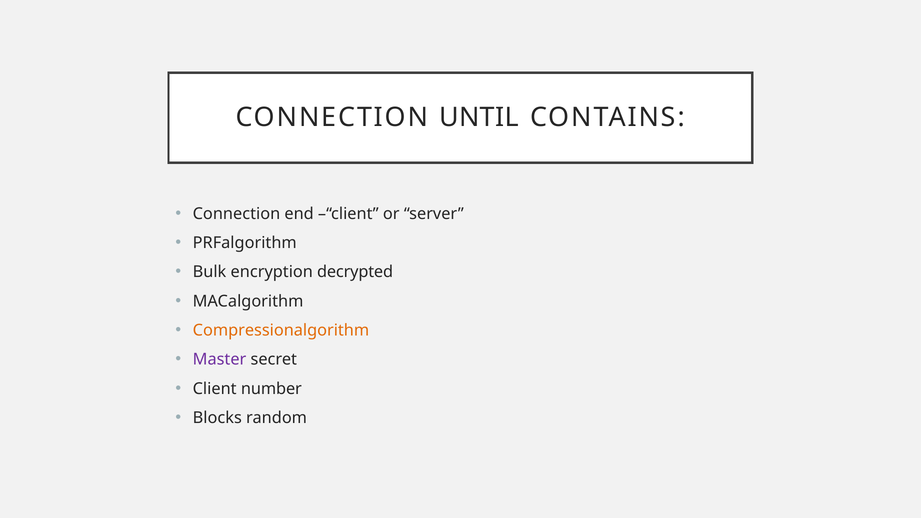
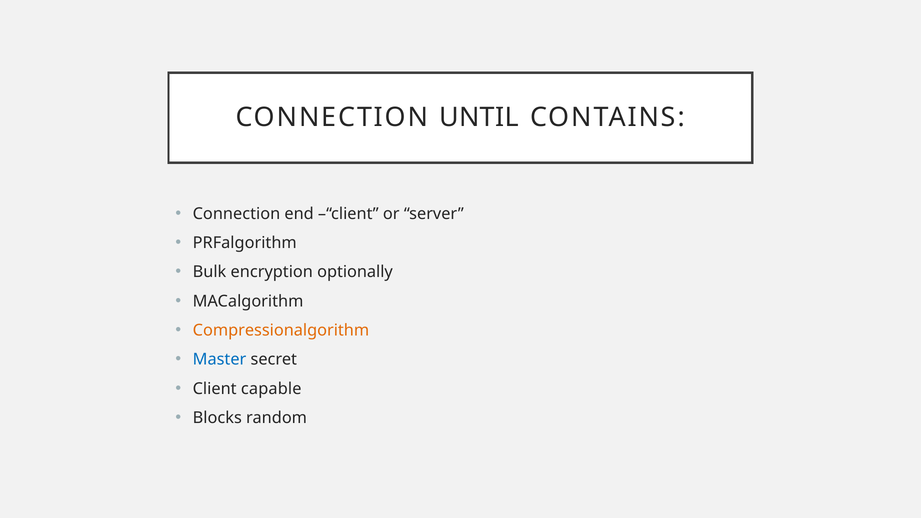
decrypted: decrypted -> optionally
Master colour: purple -> blue
number: number -> capable
